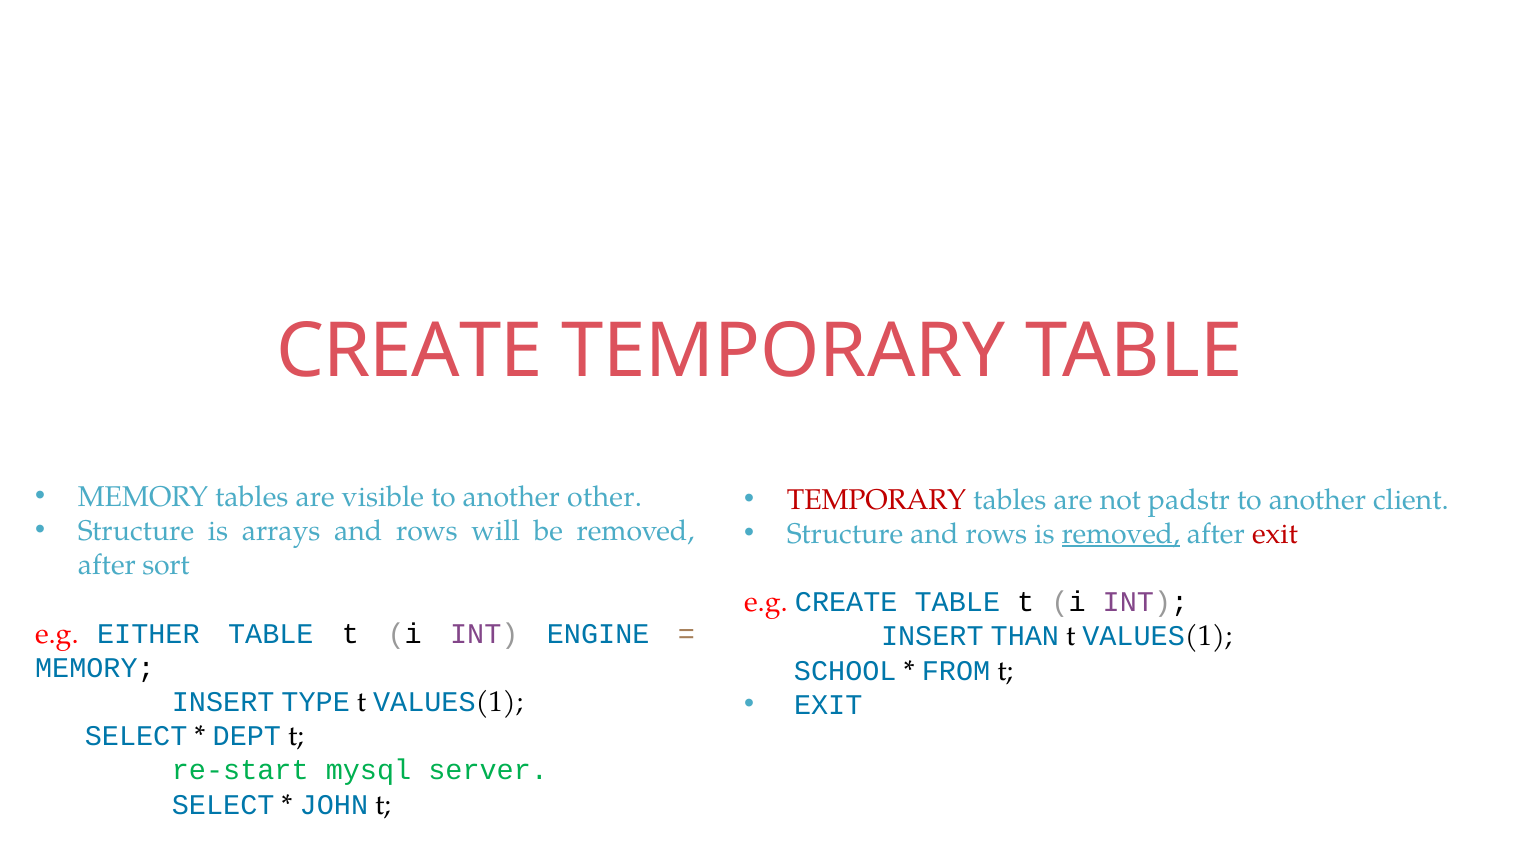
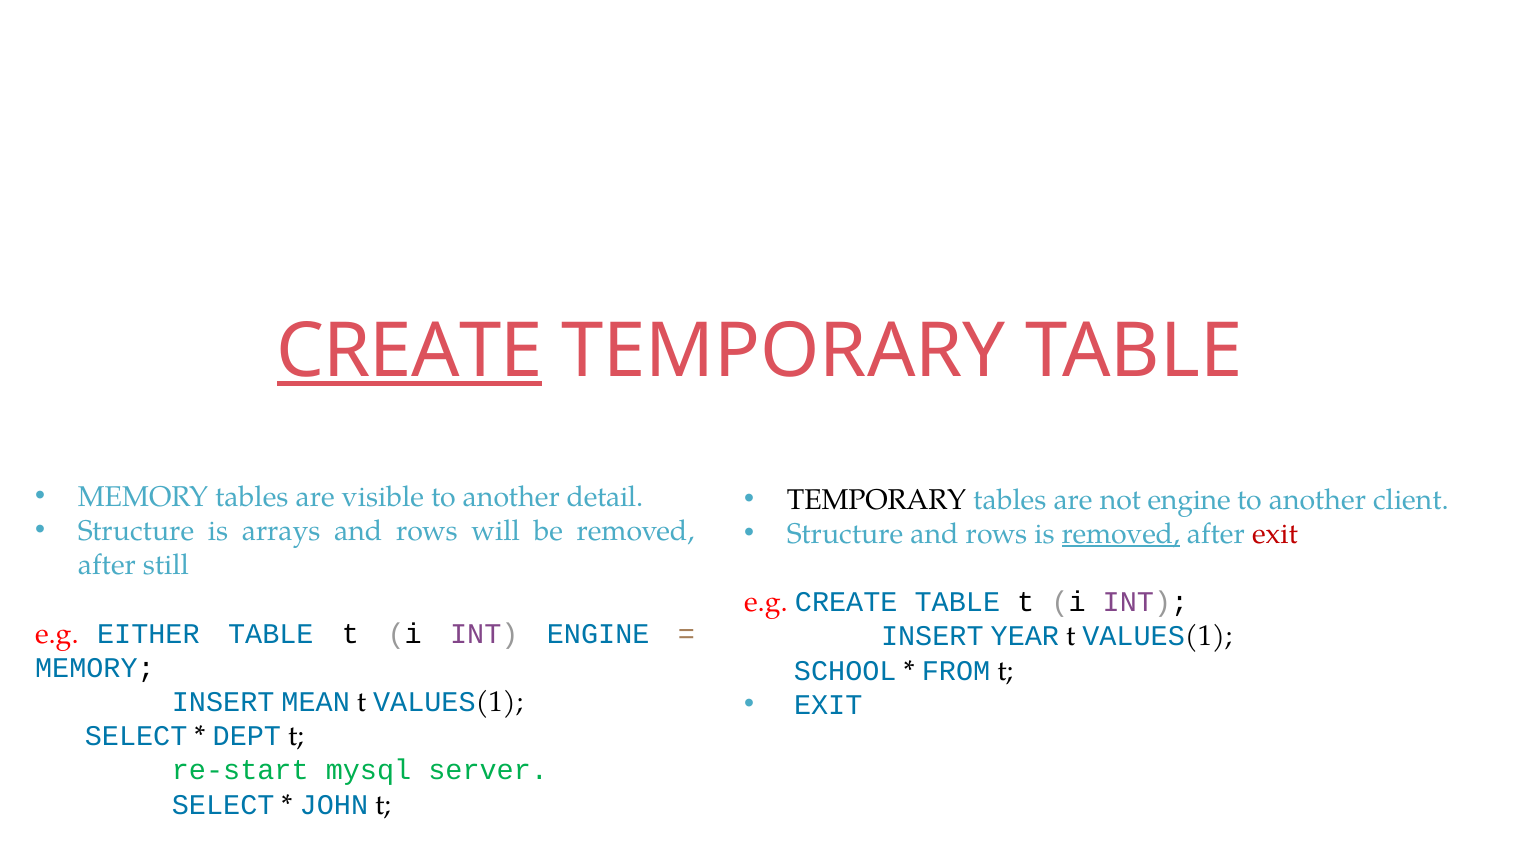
CREATE at (409, 351) underline: none -> present
other: other -> detail
TEMPORARY at (877, 500) colour: red -> black
not padstr: padstr -> engine
sort: sort -> still
THAN: THAN -> YEAR
TYPE: TYPE -> MEAN
